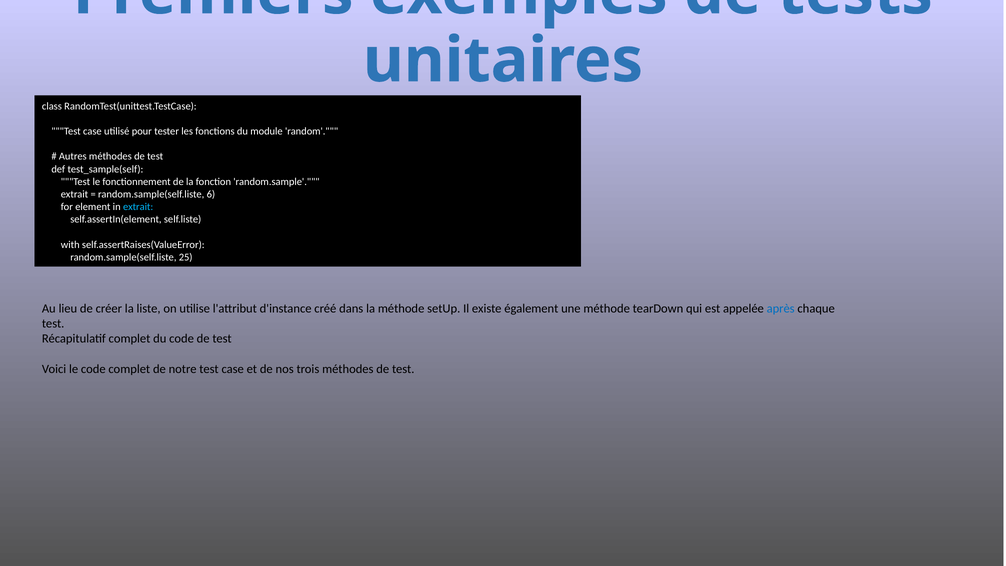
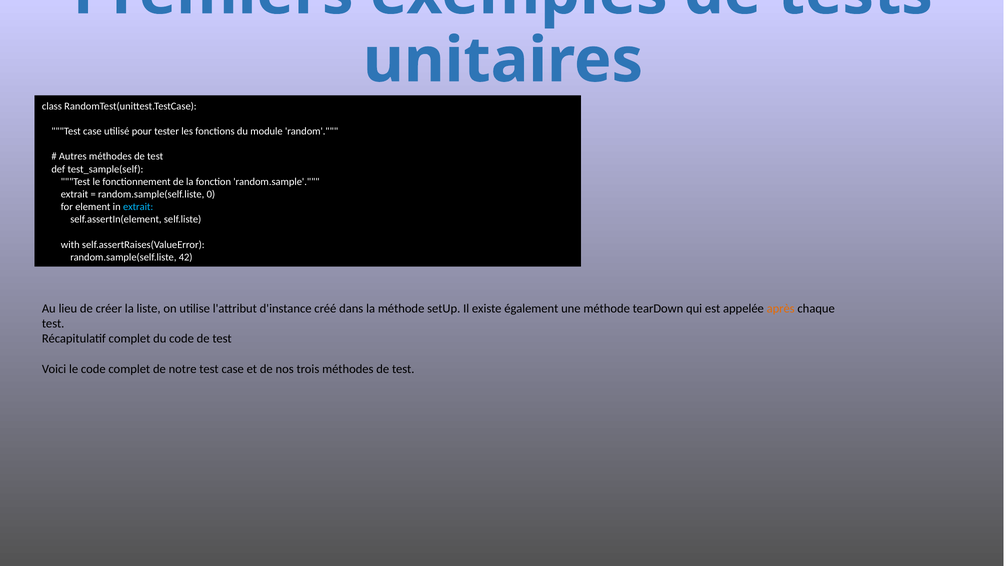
6: 6 -> 0
25: 25 -> 42
après colour: blue -> orange
